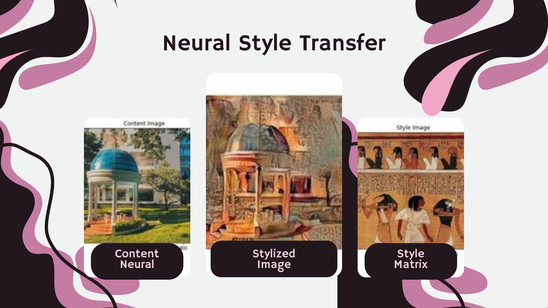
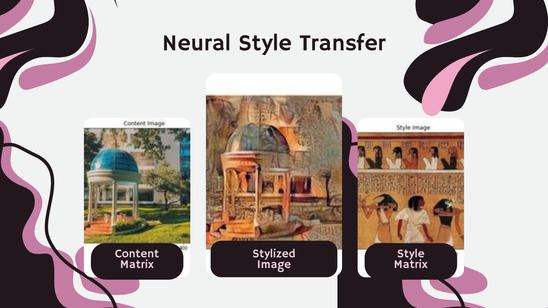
Neural at (137, 265): Neural -> Matrix
